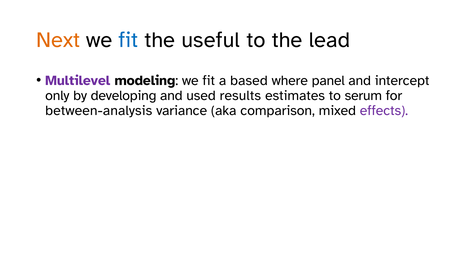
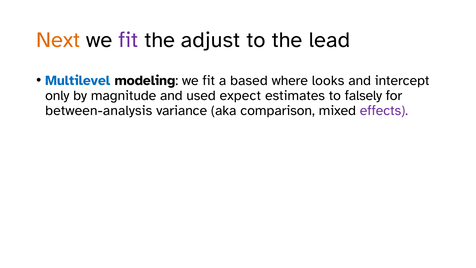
fit at (128, 40) colour: blue -> purple
useful: useful -> adjust
Multilevel colour: purple -> blue
panel: panel -> looks
developing: developing -> magnitude
results: results -> expect
serum: serum -> falsely
